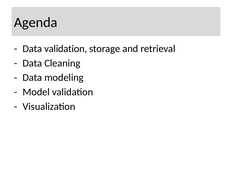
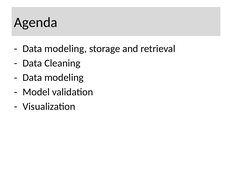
validation at (66, 49): validation -> modeling
